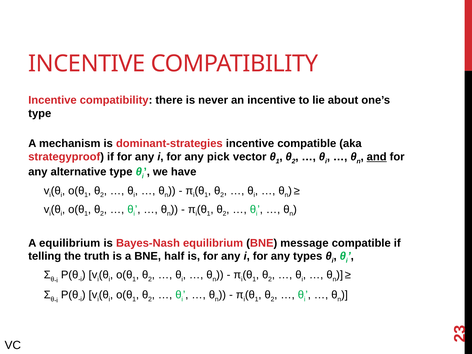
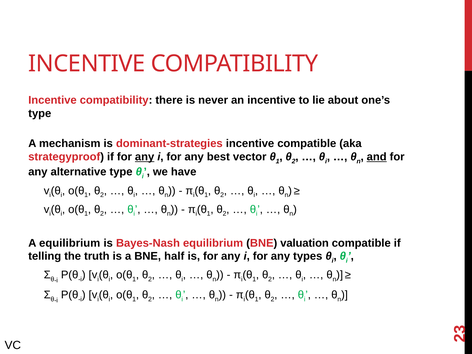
any at (145, 157) underline: none -> present
pick: pick -> best
message: message -> valuation
